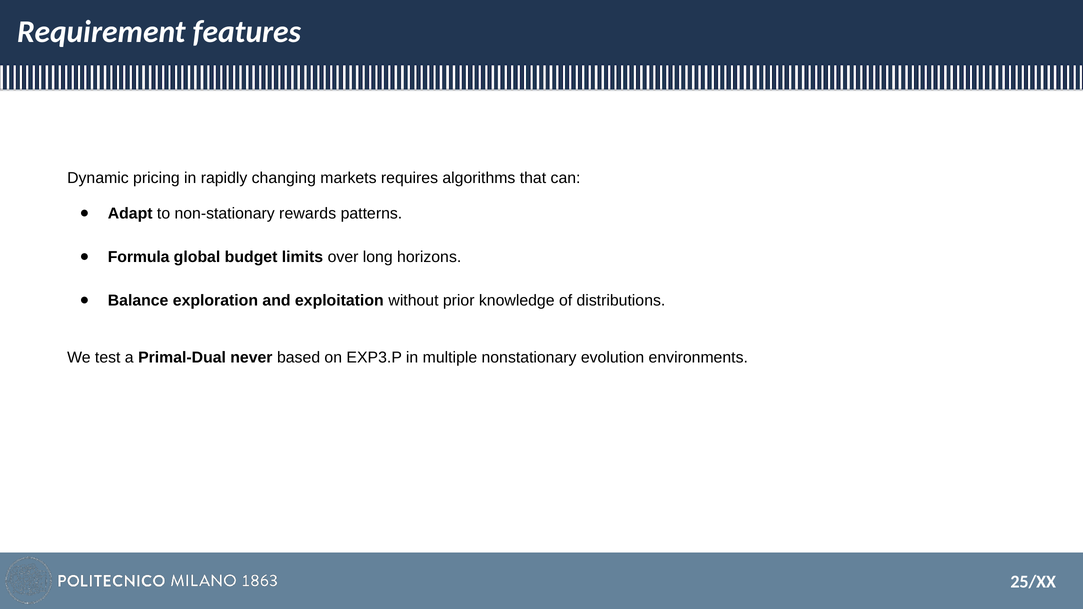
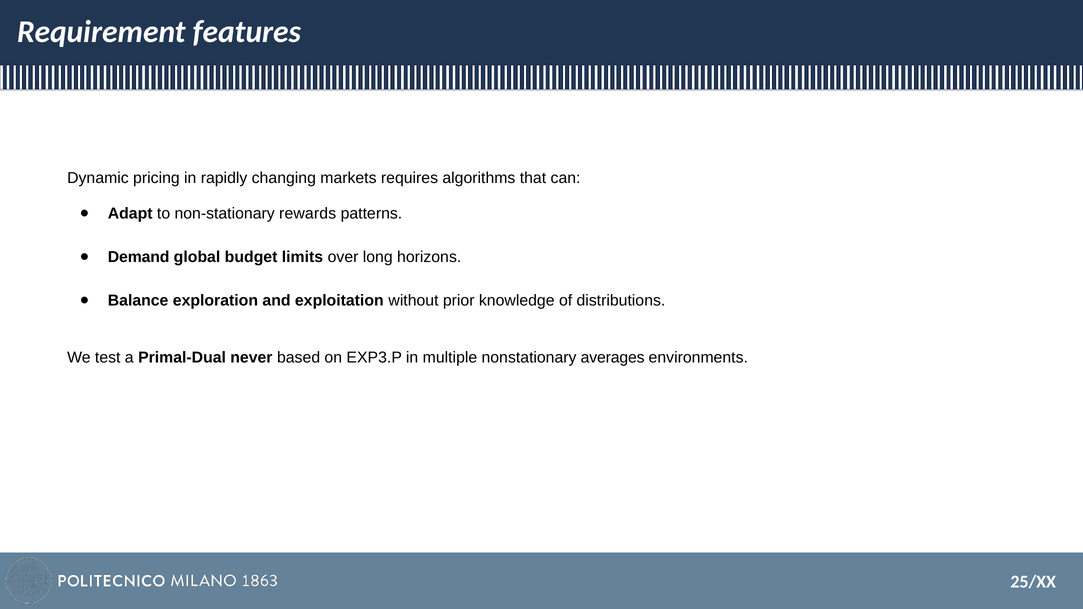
Formula: Formula -> Demand
evolution: evolution -> averages
